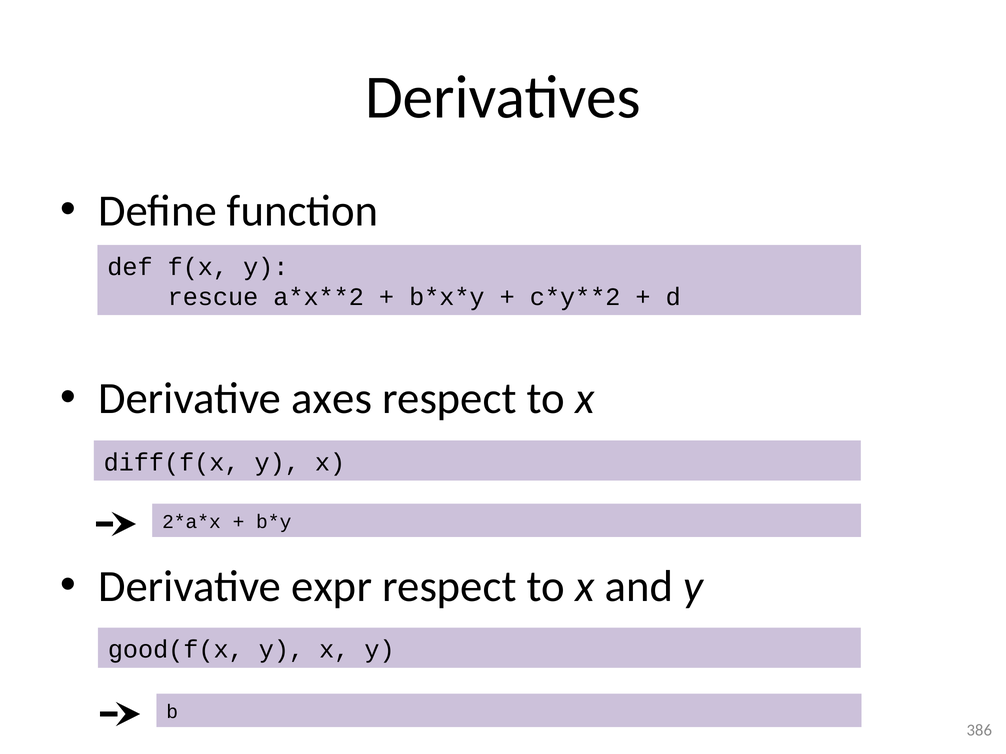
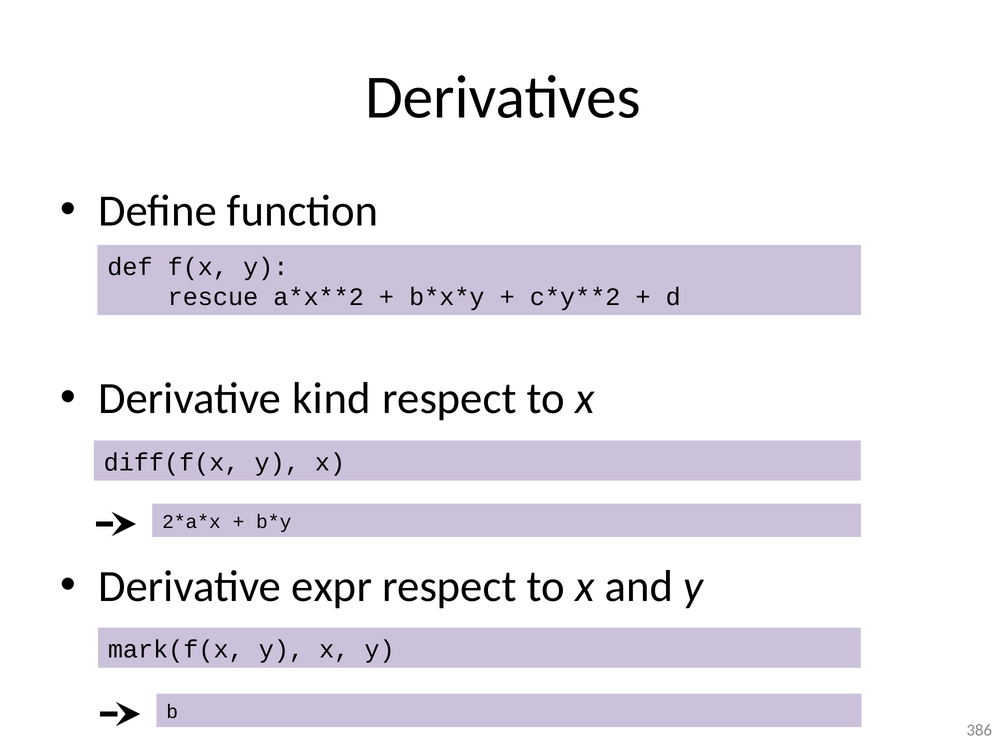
axes: axes -> kind
good(f(x: good(f(x -> mark(f(x
